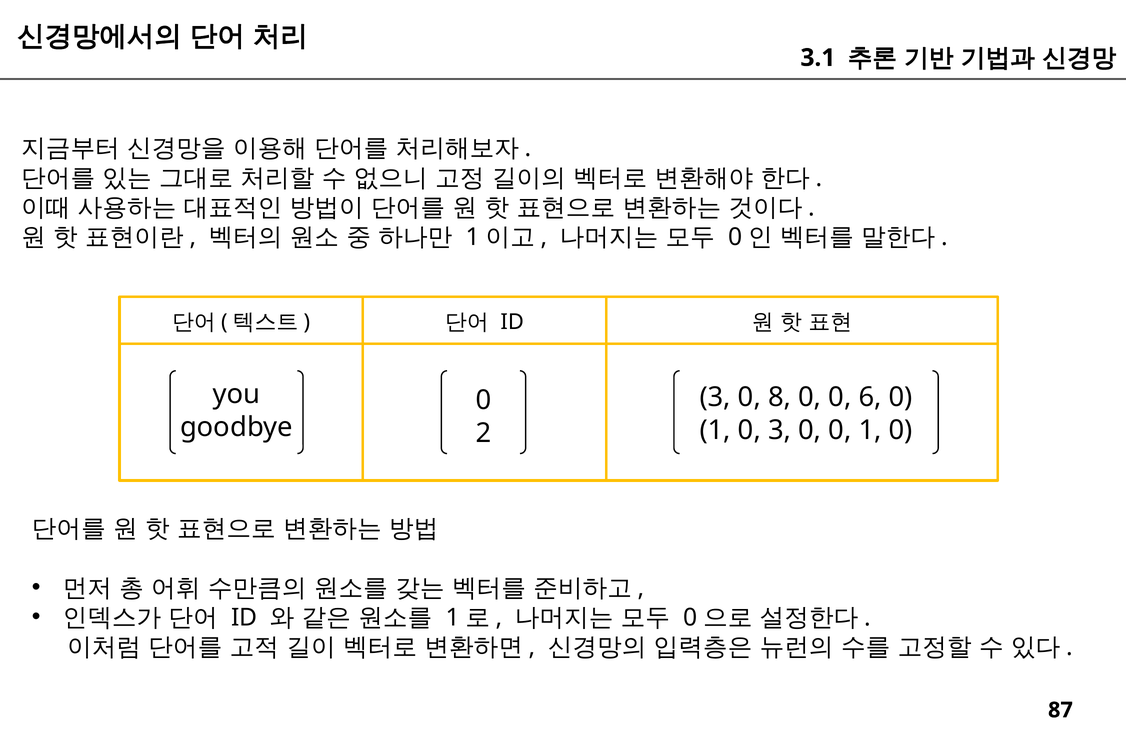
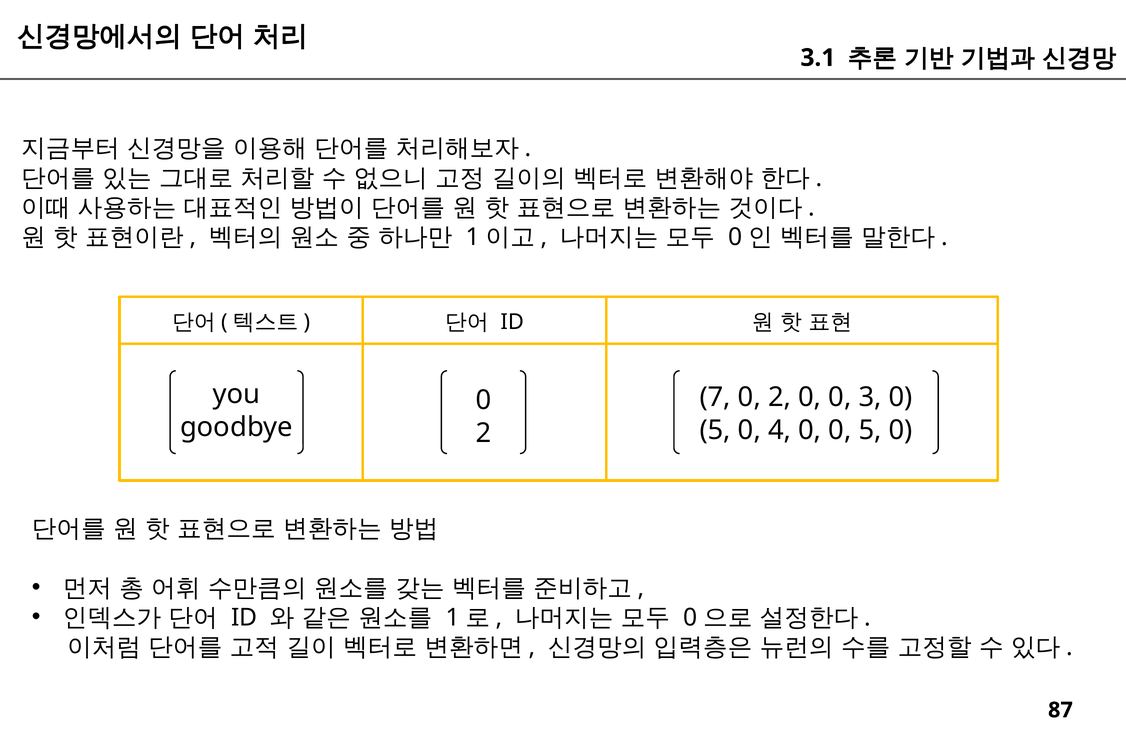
3 at (715, 397): 3 -> 7
8 at (780, 397): 8 -> 2
6: 6 -> 3
1 at (715, 430): 1 -> 5
0 3: 3 -> 4
0 0 1: 1 -> 5
